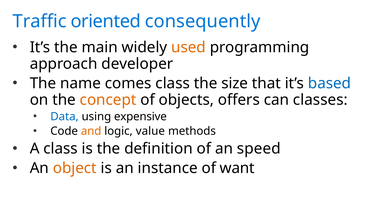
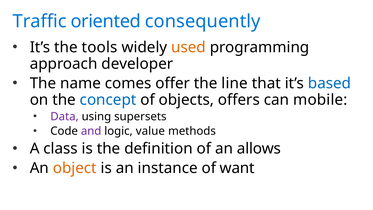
main: main -> tools
comes class: class -> offer
size: size -> line
concept colour: orange -> blue
classes: classes -> mobile
Data colour: blue -> purple
expensive: expensive -> supersets
and colour: orange -> purple
speed: speed -> allows
